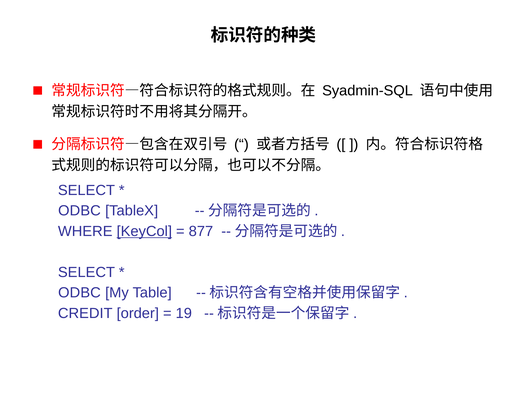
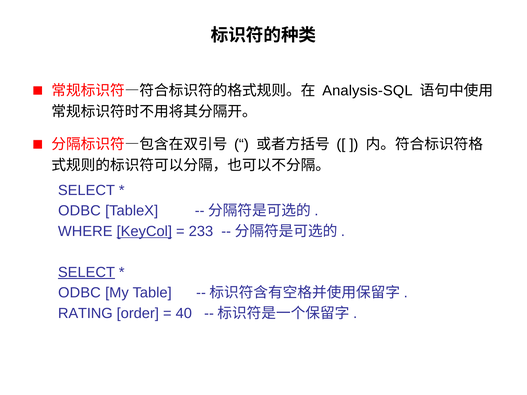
Syadmin-SQL: Syadmin-SQL -> Analysis-SQL
877: 877 -> 233
SELECT at (86, 272) underline: none -> present
CREDIT: CREDIT -> RATING
19: 19 -> 40
